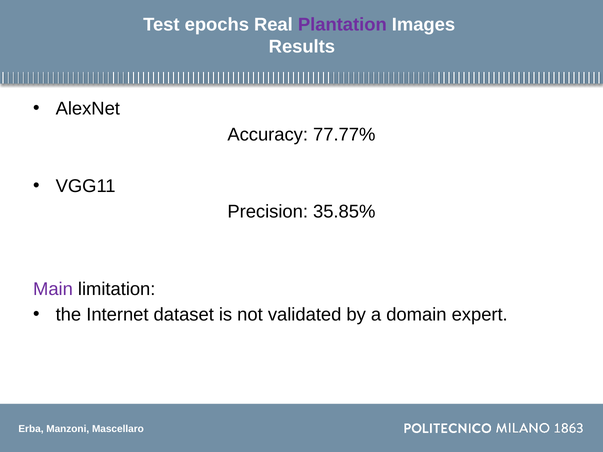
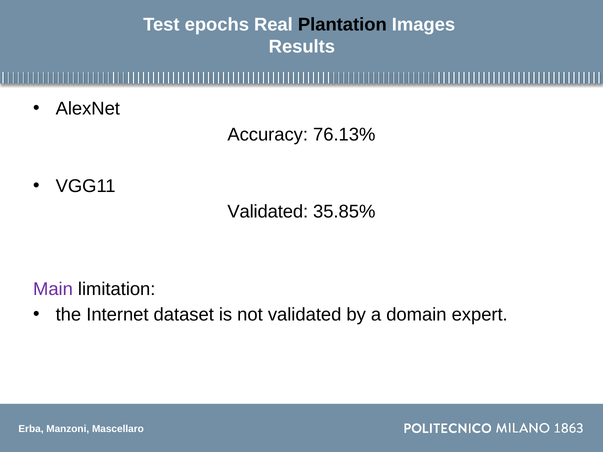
Plantation colour: purple -> black
77.77%: 77.77% -> 76.13%
Precision at (268, 212): Precision -> Validated
